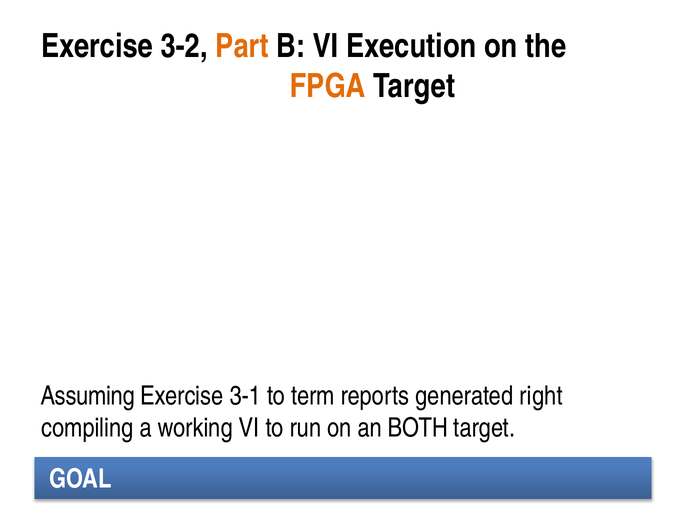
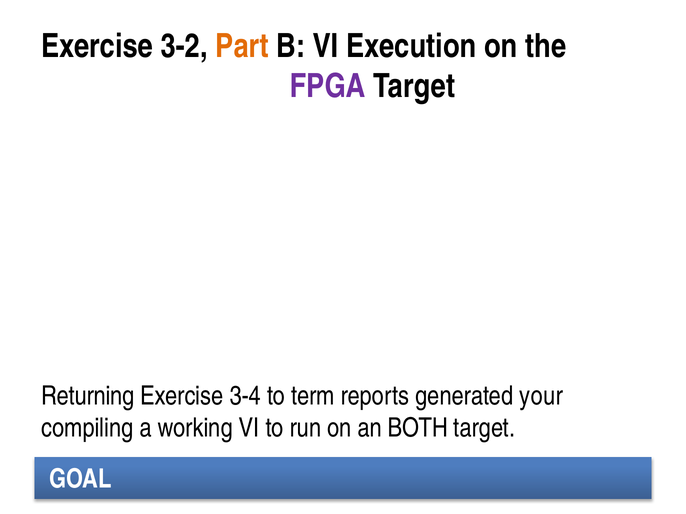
FPGA colour: orange -> purple
Assuming: Assuming -> Returning
3-1: 3-1 -> 3-4
right: right -> your
